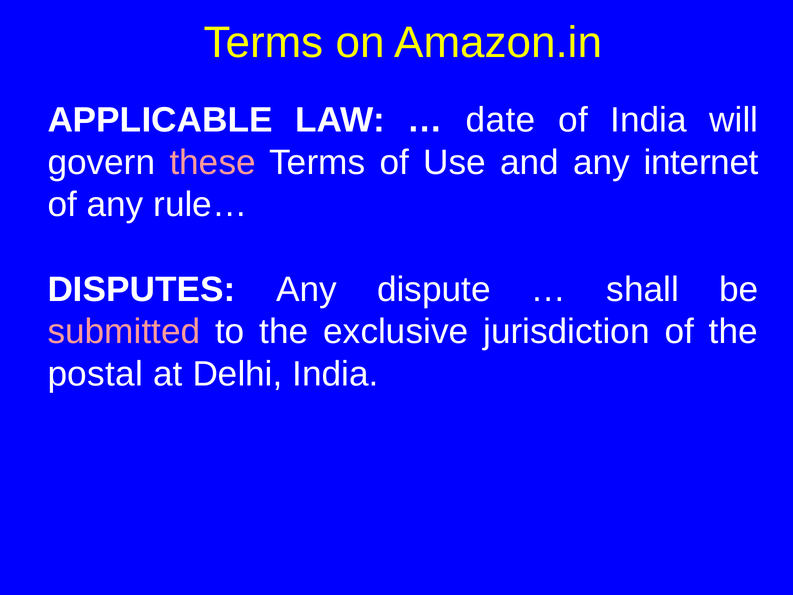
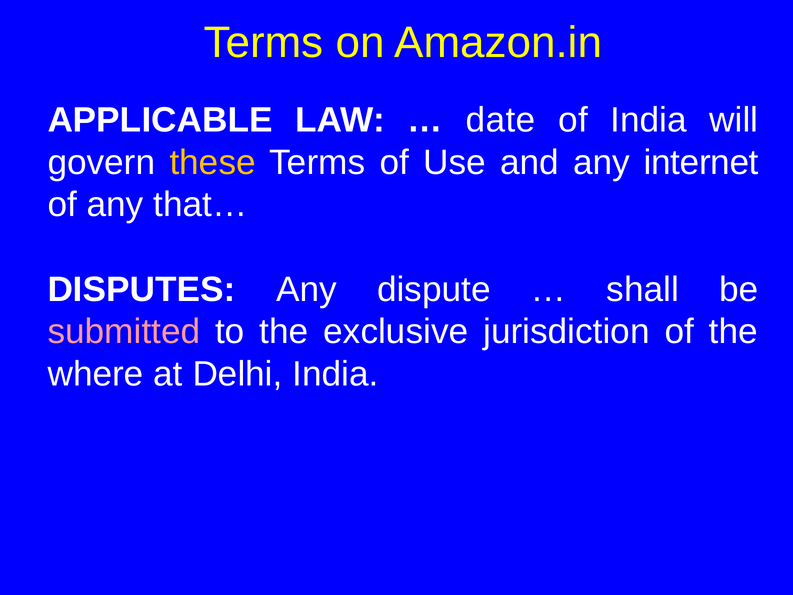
these colour: pink -> yellow
rule…: rule… -> that…
postal: postal -> where
